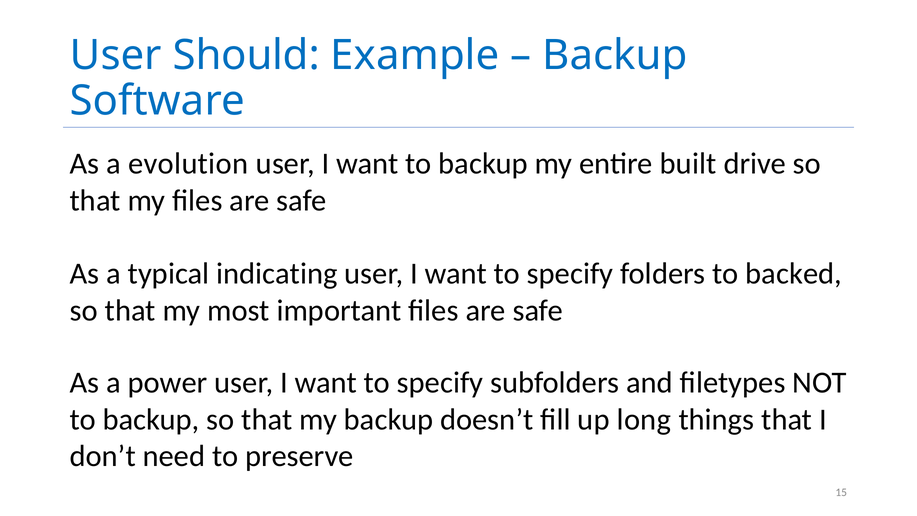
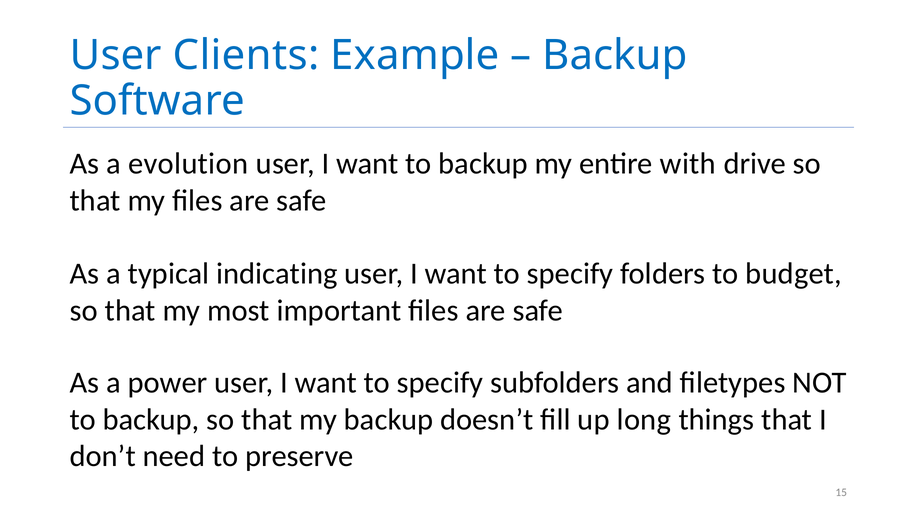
Should: Should -> Clients
built: built -> with
backed: backed -> budget
